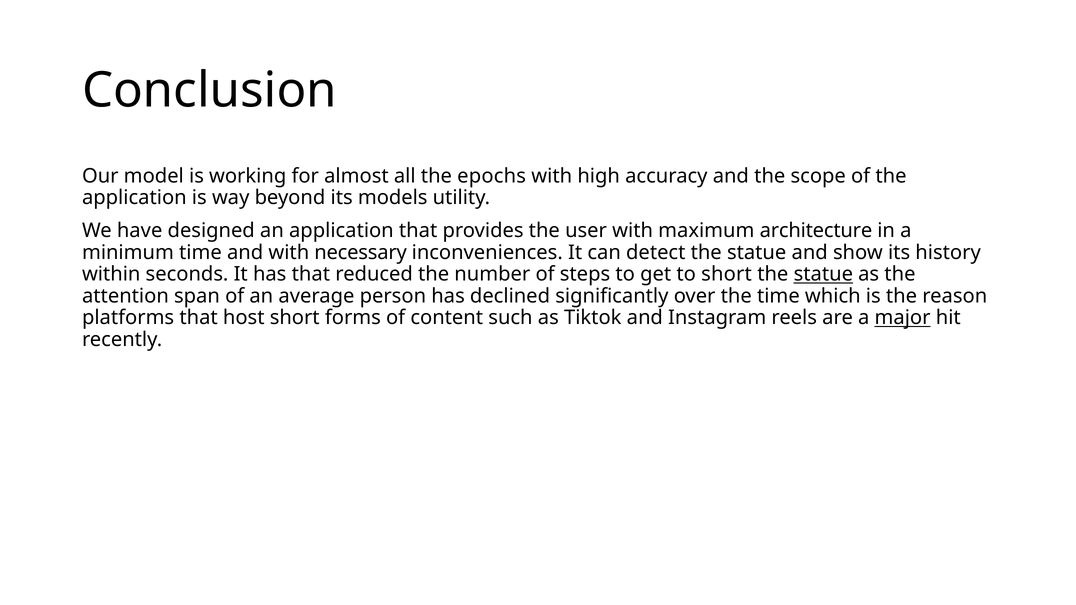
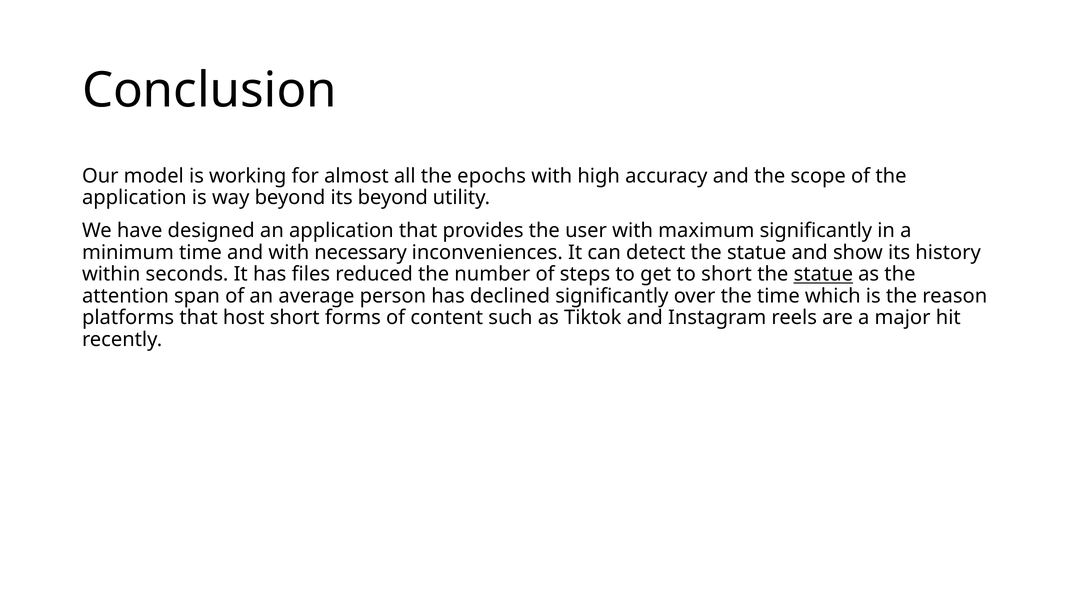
its models: models -> beyond
maximum architecture: architecture -> significantly
has that: that -> files
major underline: present -> none
